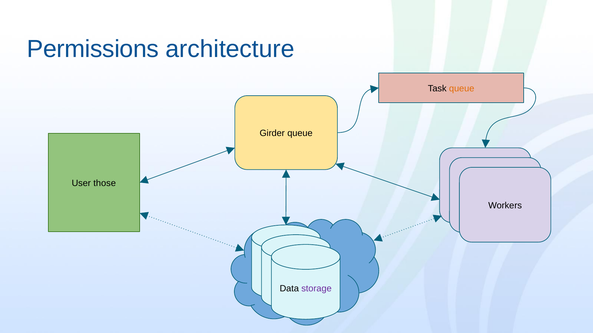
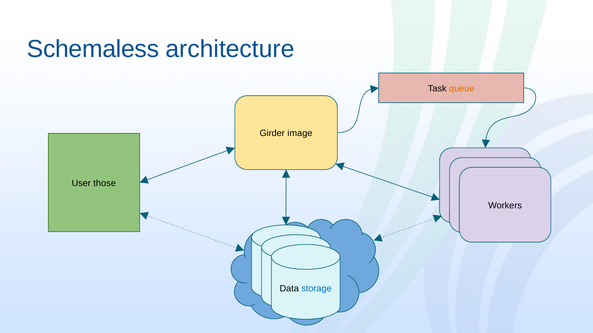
Permissions: Permissions -> Schemaless
Girder queue: queue -> image
storage colour: purple -> blue
